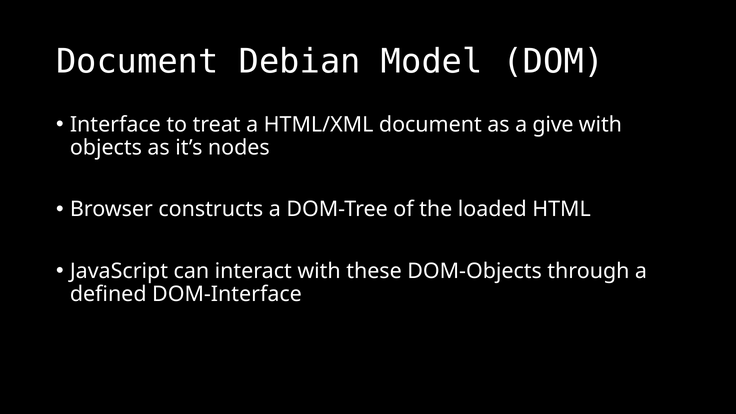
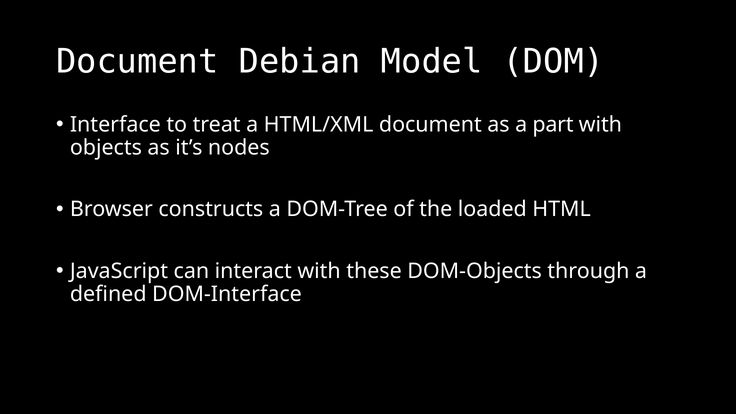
give: give -> part
